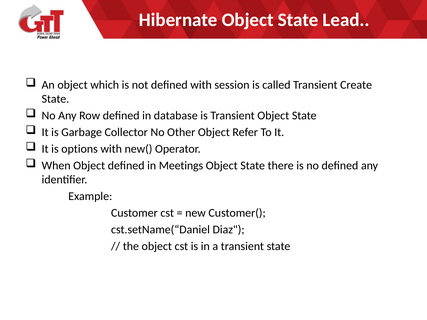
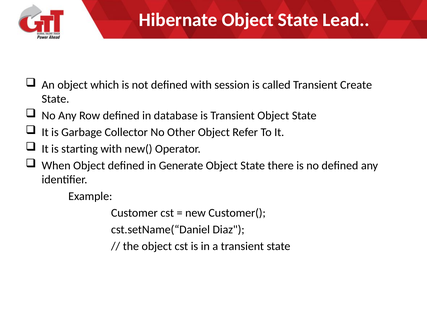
options: options -> starting
Meetings: Meetings -> Generate
